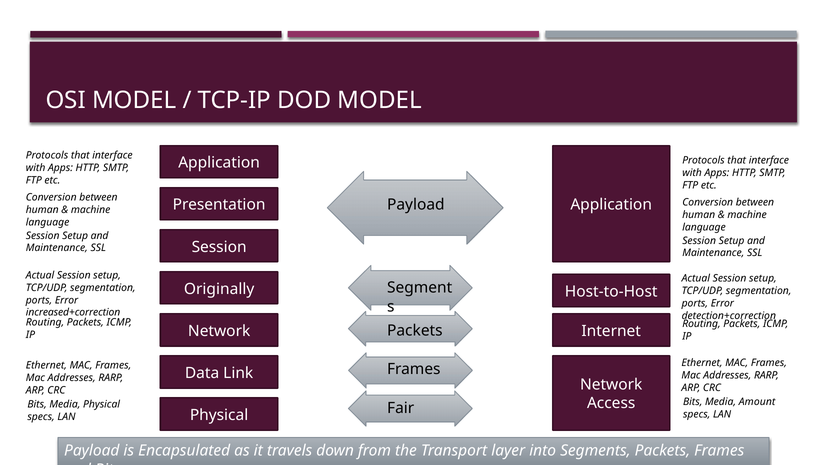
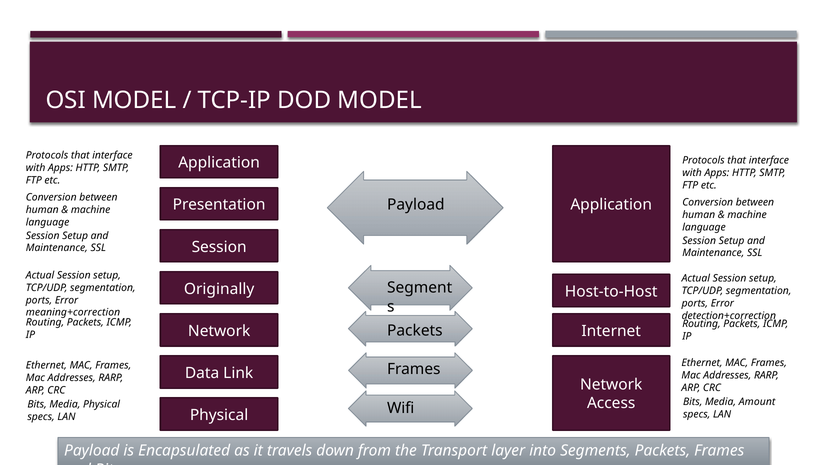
increased+correction: increased+correction -> meaning+correction
Fair: Fair -> Wifi
